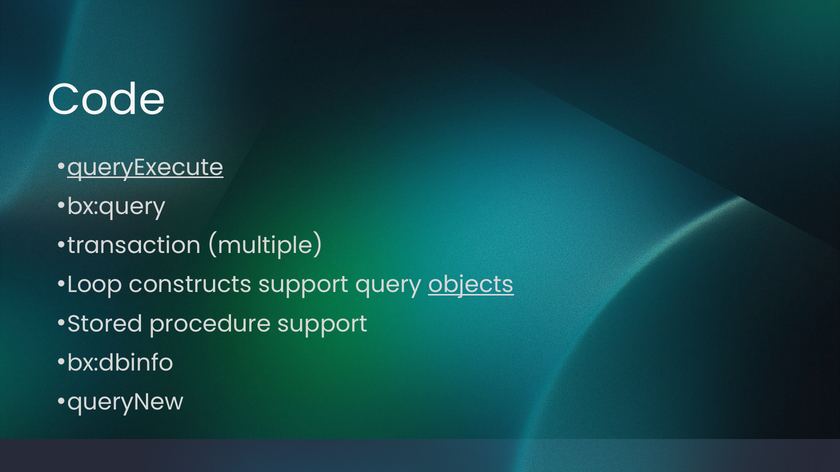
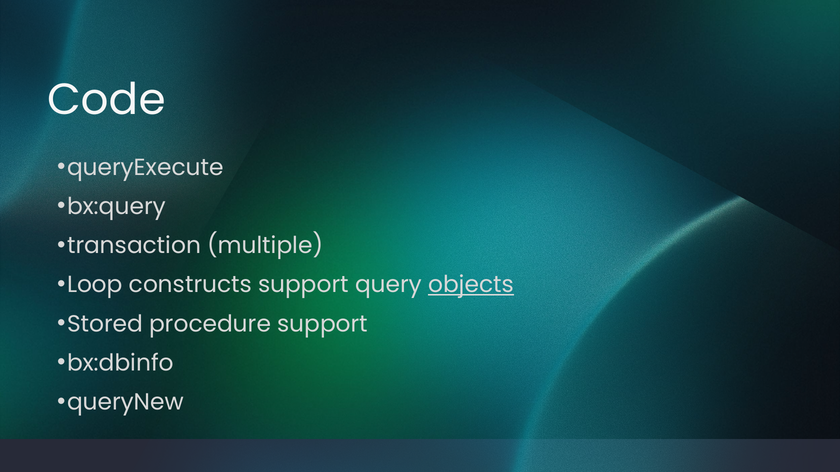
queryExecute underline: present -> none
